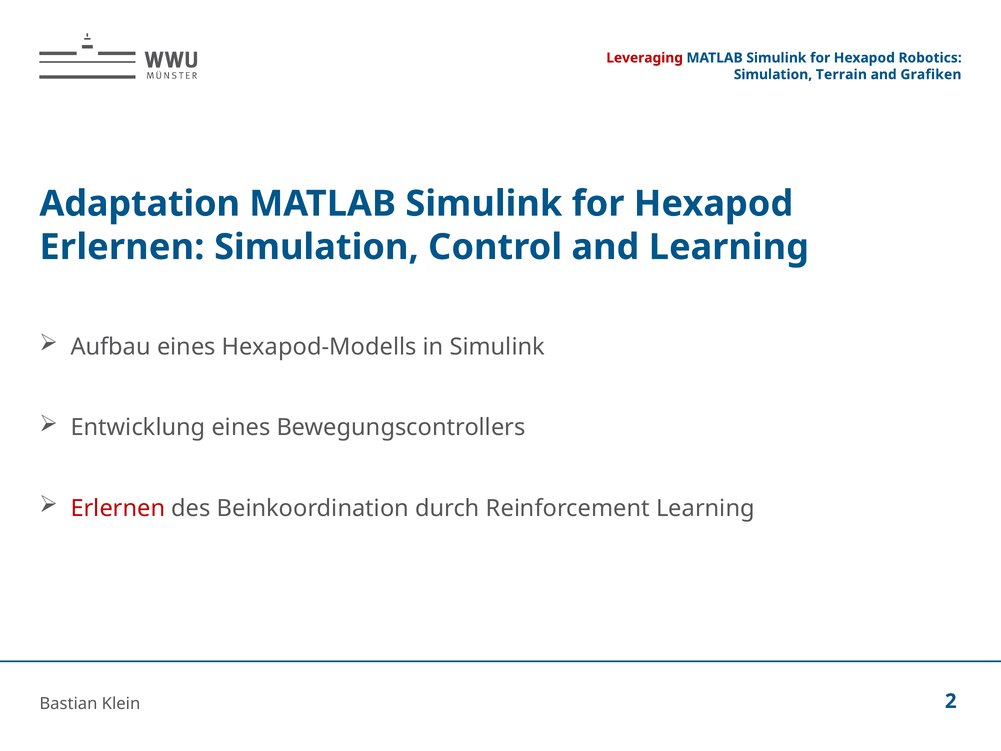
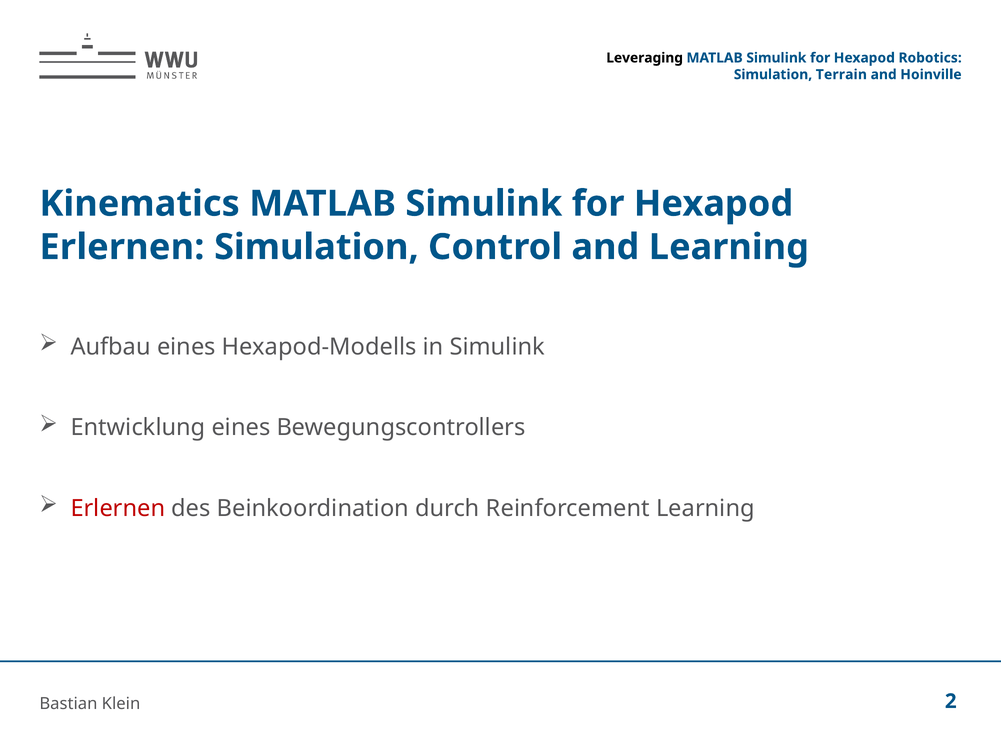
Leveraging colour: red -> black
Grafiken: Grafiken -> Hoinville
Adaptation: Adaptation -> Kinematics
